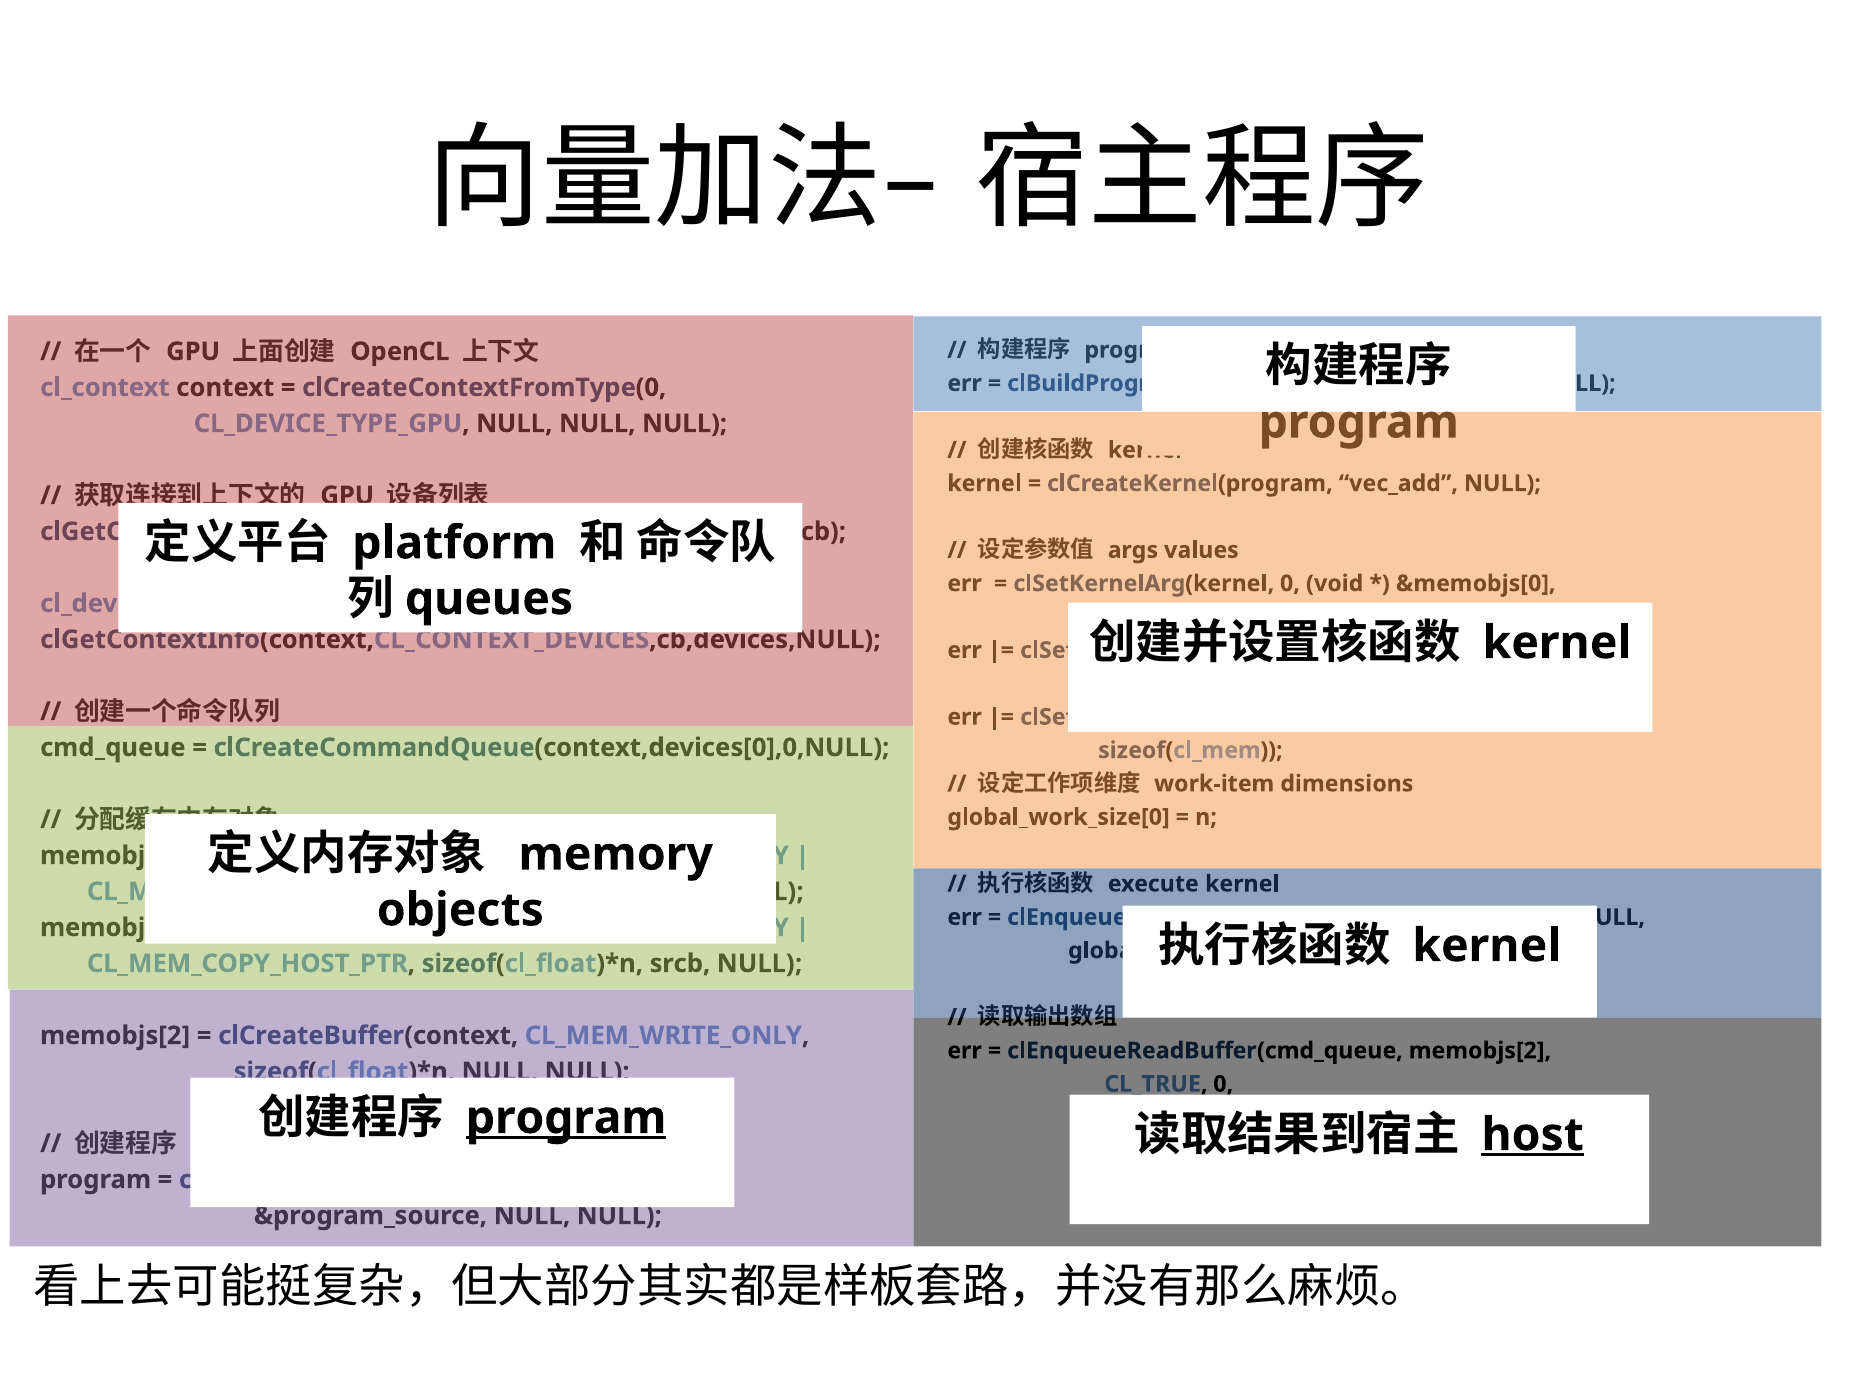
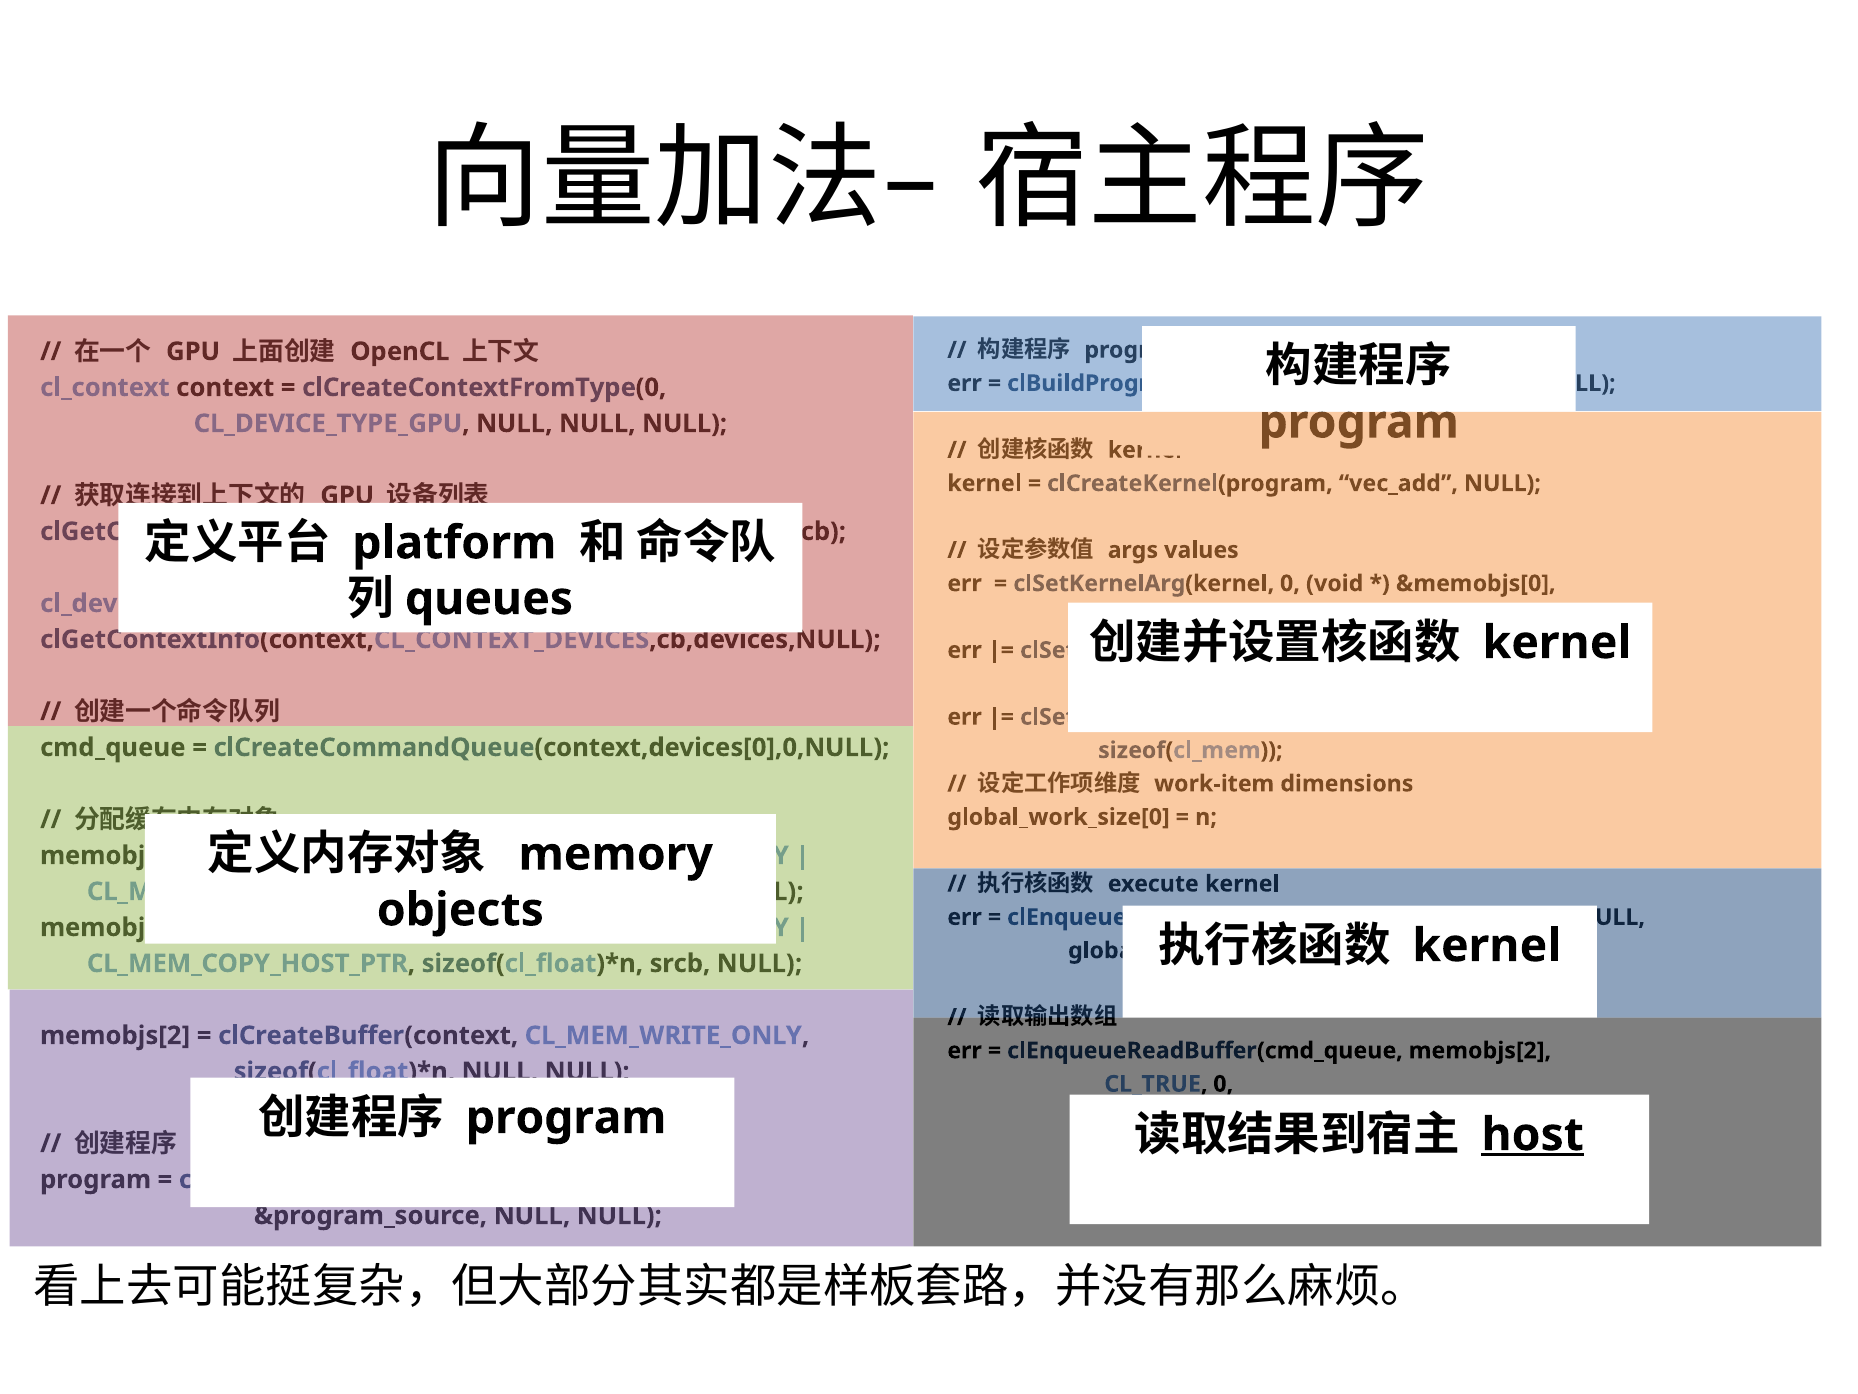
program at (566, 1117) underline: present -> none
